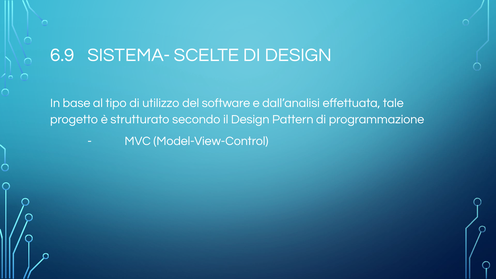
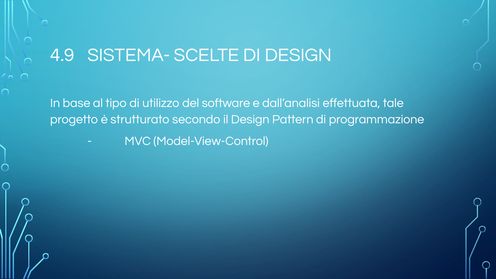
6.9: 6.9 -> 4.9
